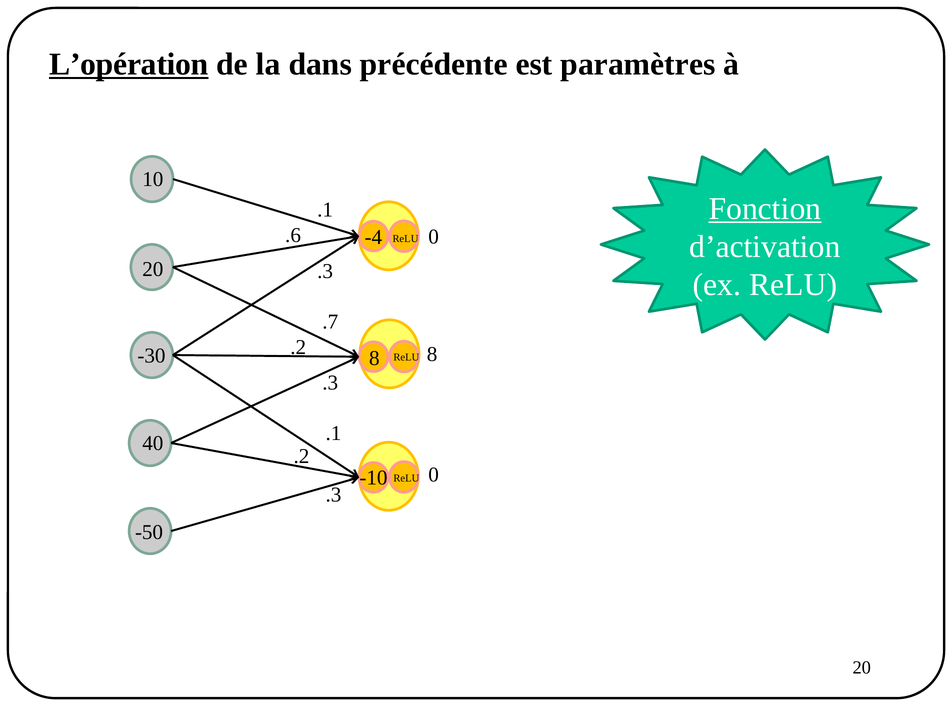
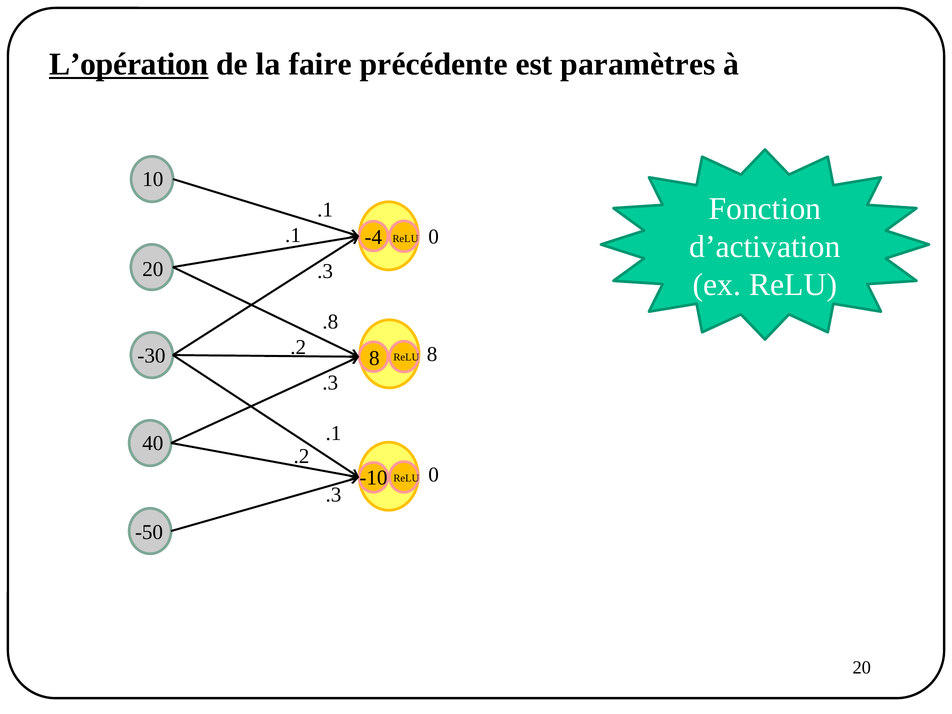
dans: dans -> faire
Fonction underline: present -> none
.6 at (293, 236): .6 -> .1
.7: .7 -> .8
